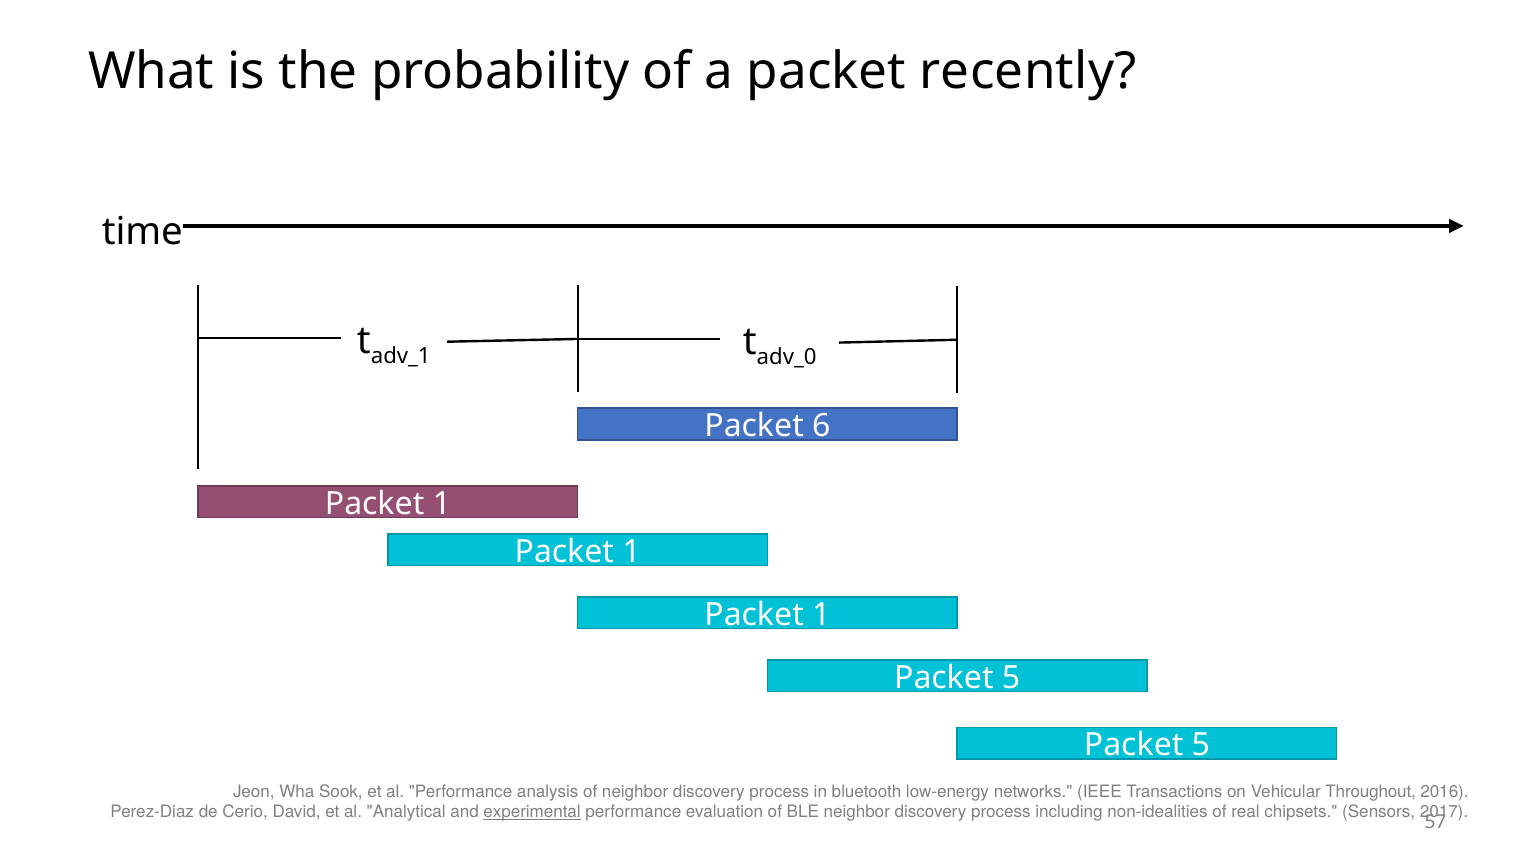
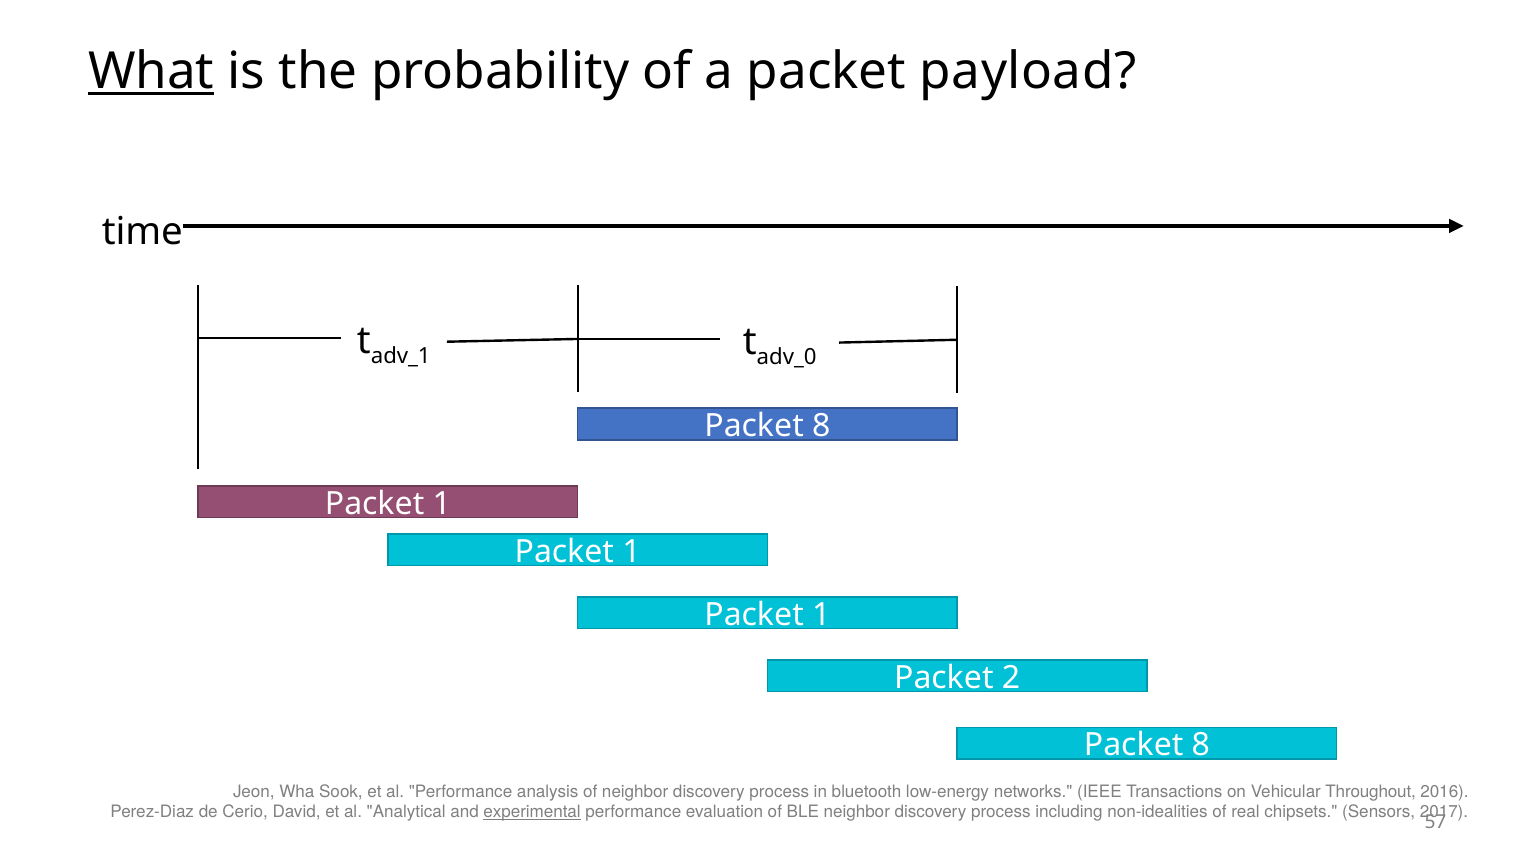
What underline: none -> present
recently: recently -> payload
6 at (821, 426): 6 -> 8
5 at (1011, 678): 5 -> 2
5 at (1201, 746): 5 -> 8
